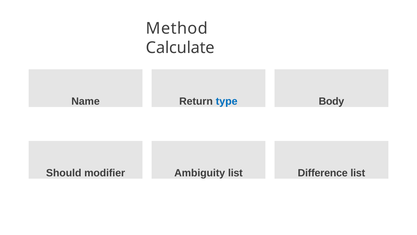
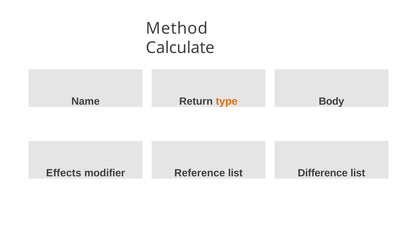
type colour: blue -> orange
Should: Should -> Effects
Ambiguity: Ambiguity -> Reference
